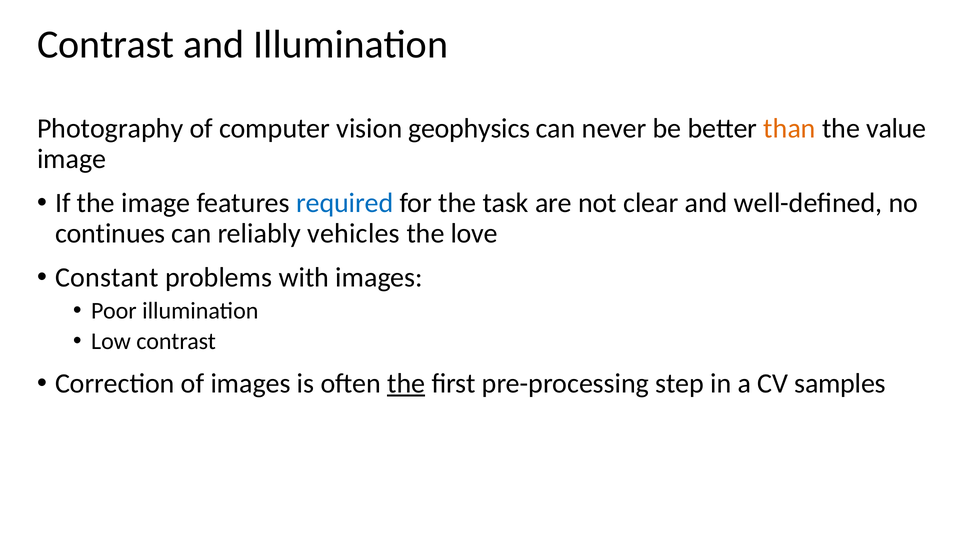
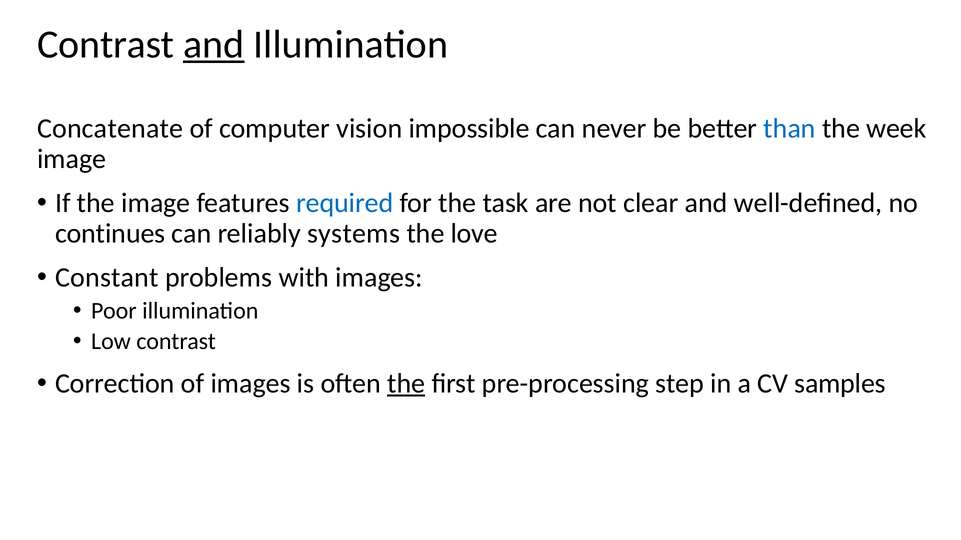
and at (214, 45) underline: none -> present
Photography: Photography -> Concatenate
geophysics: geophysics -> impossible
than colour: orange -> blue
value: value -> week
vehicles: vehicles -> systems
